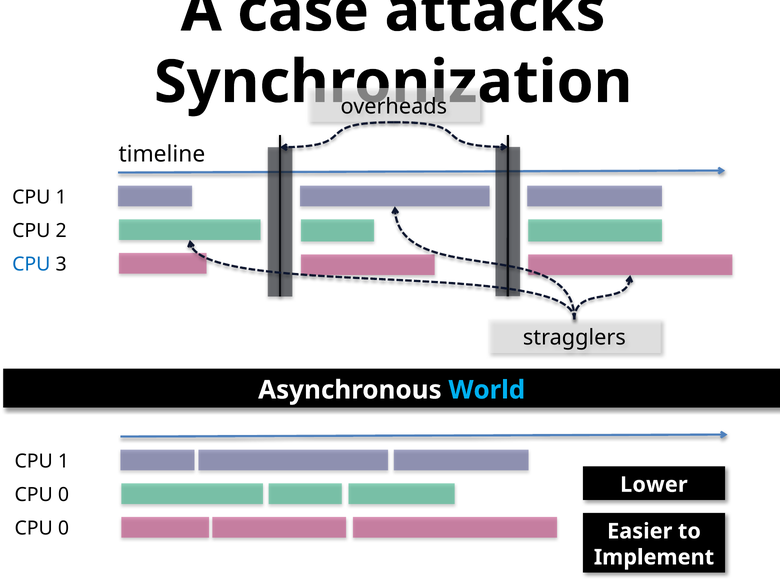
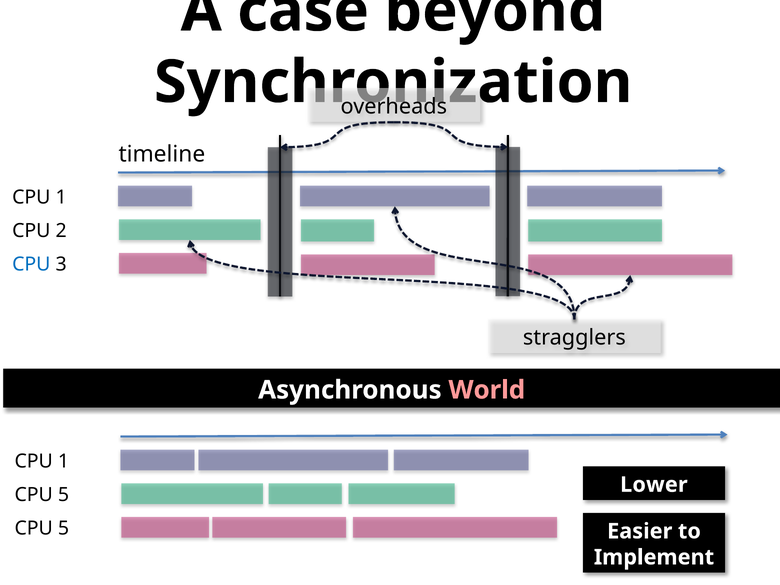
attacks: attacks -> beyond
World colour: light blue -> pink
0 at (64, 495): 0 -> 5
0 at (64, 528): 0 -> 5
